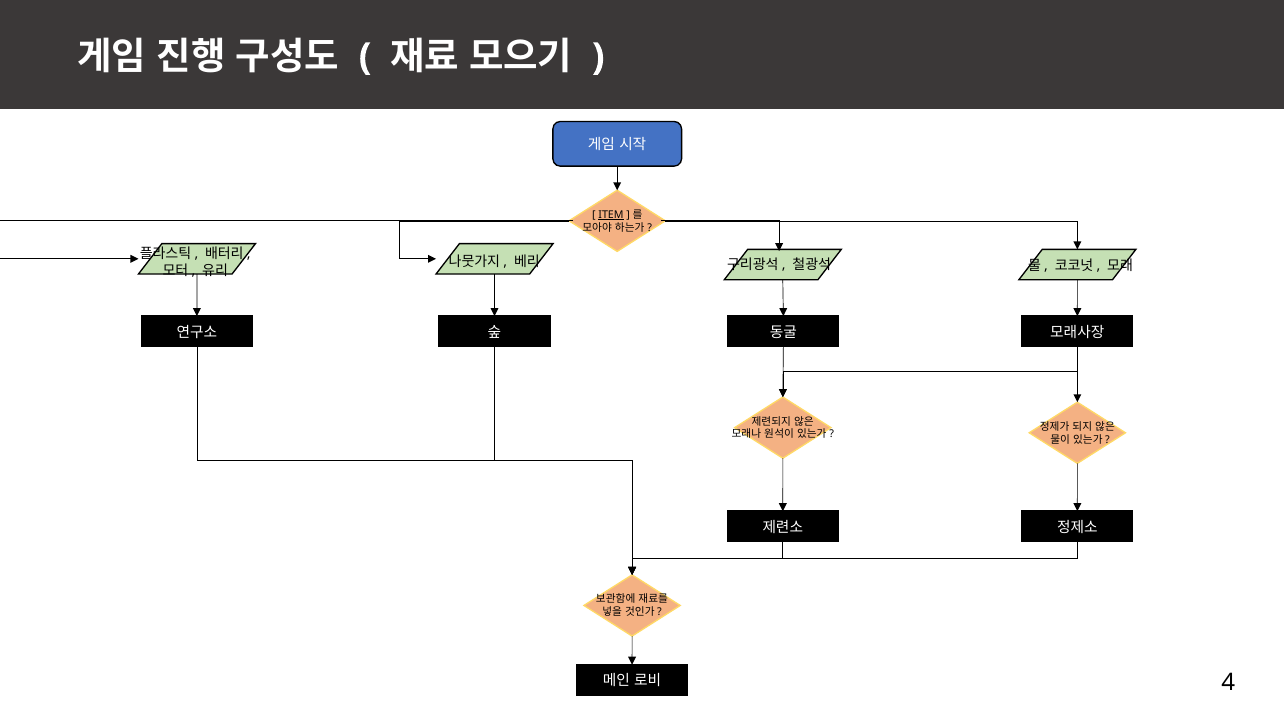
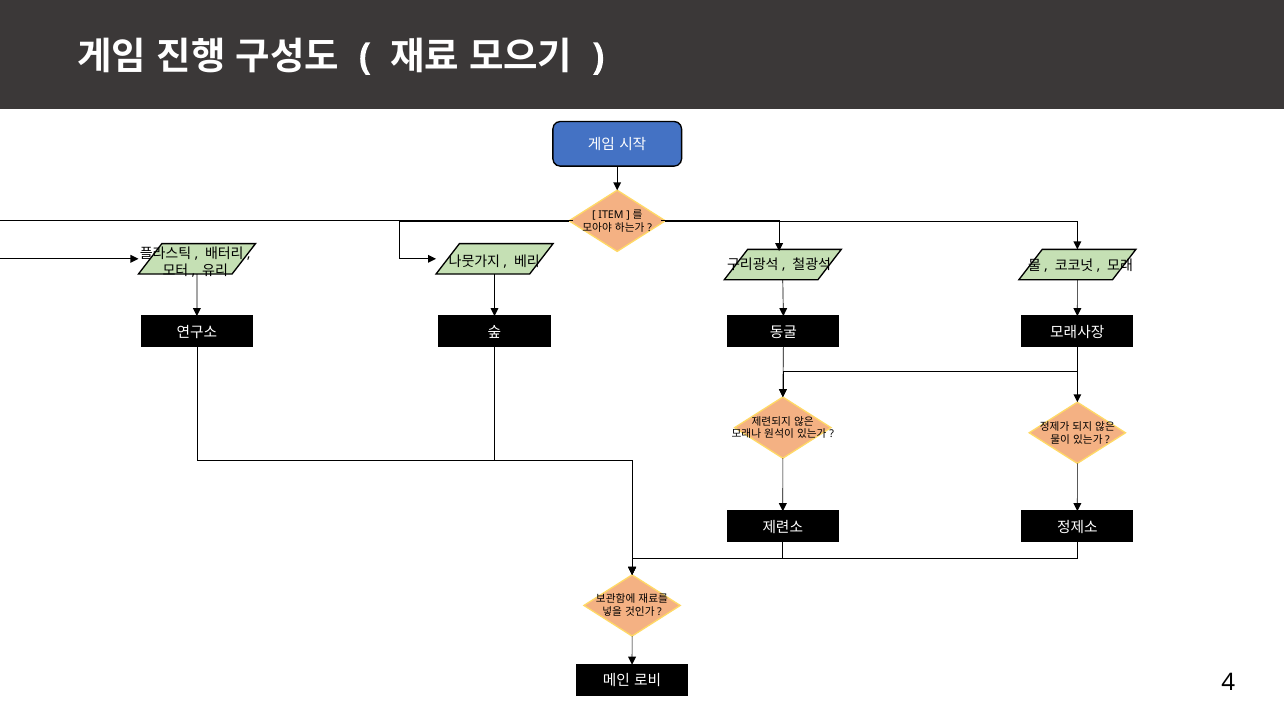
ITEM underline: present -> none
